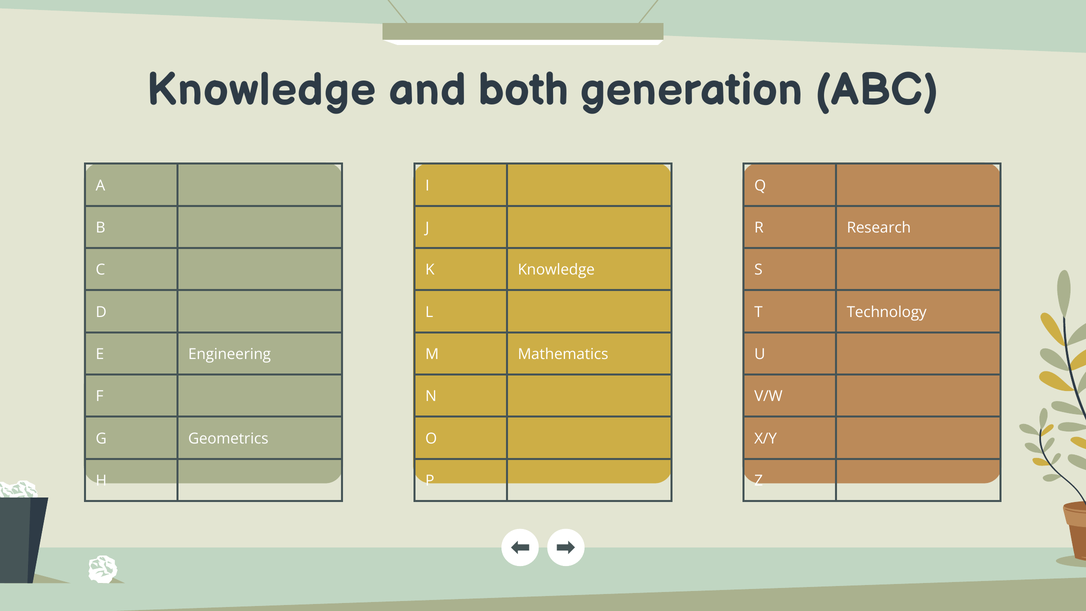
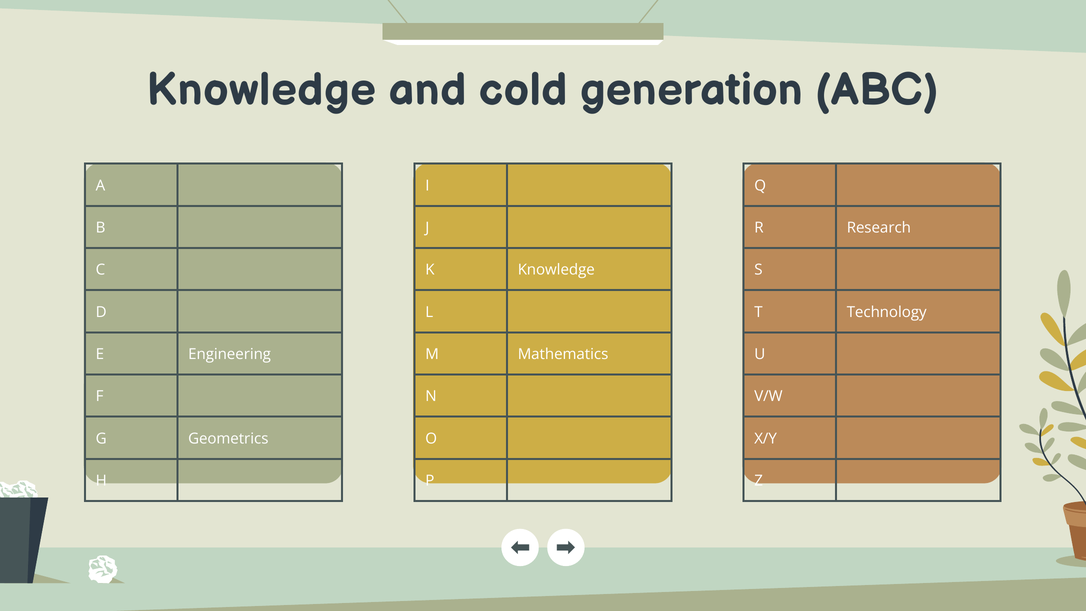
both: both -> cold
